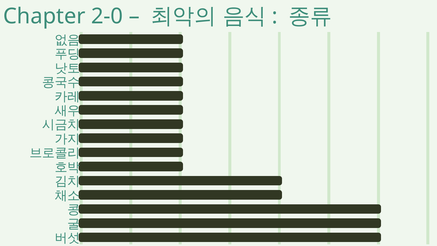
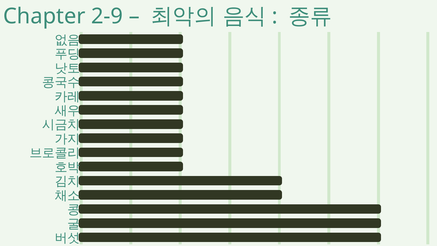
2-0: 2-0 -> 2-9
